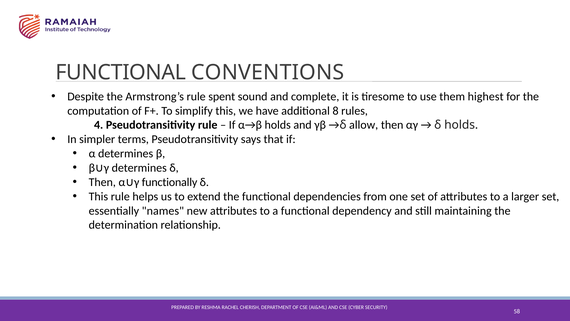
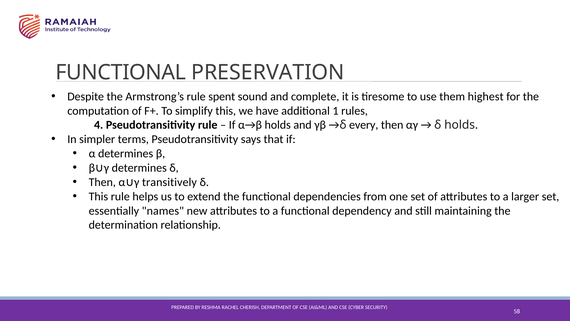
CONVENTIONS: CONVENTIONS -> PRESERVATION
8: 8 -> 1
allow: allow -> every
functionally: functionally -> transitively
